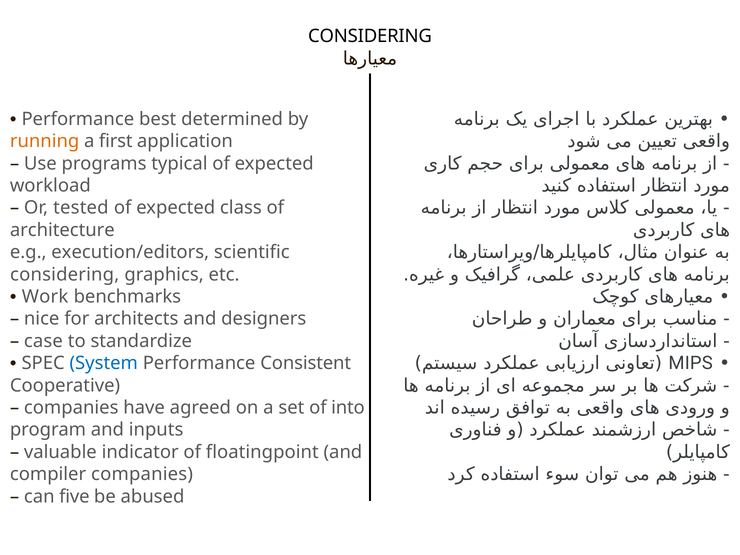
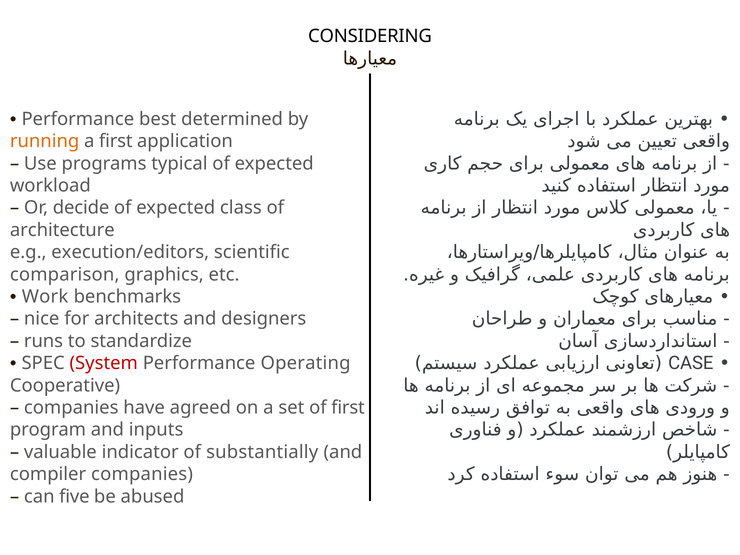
tested: tested -> decide
considering at (65, 274): considering -> comparison
case: case -> runs
System colour: blue -> red
Consistent: Consistent -> Operating
MIPS: MIPS -> CASE
of into: into -> first
floatingpoint: floatingpoint -> substantially
